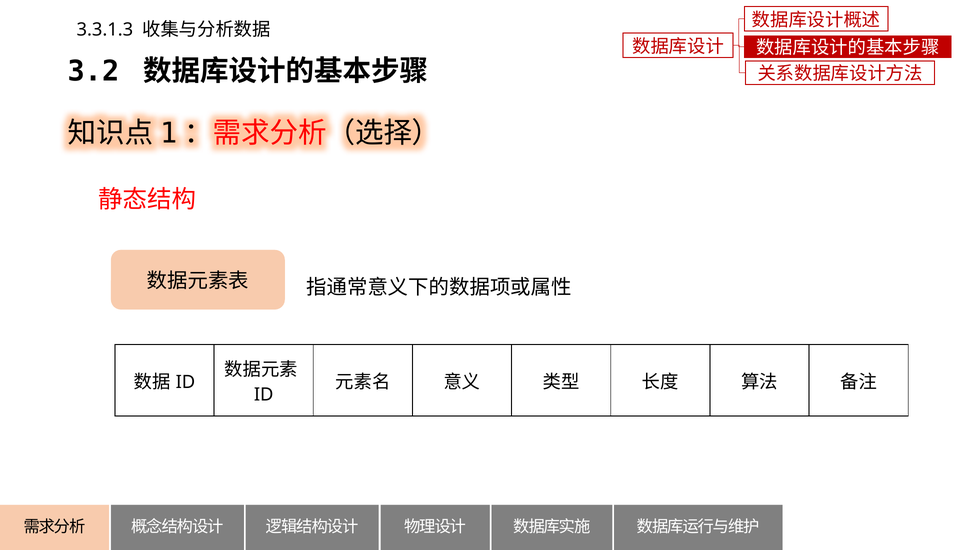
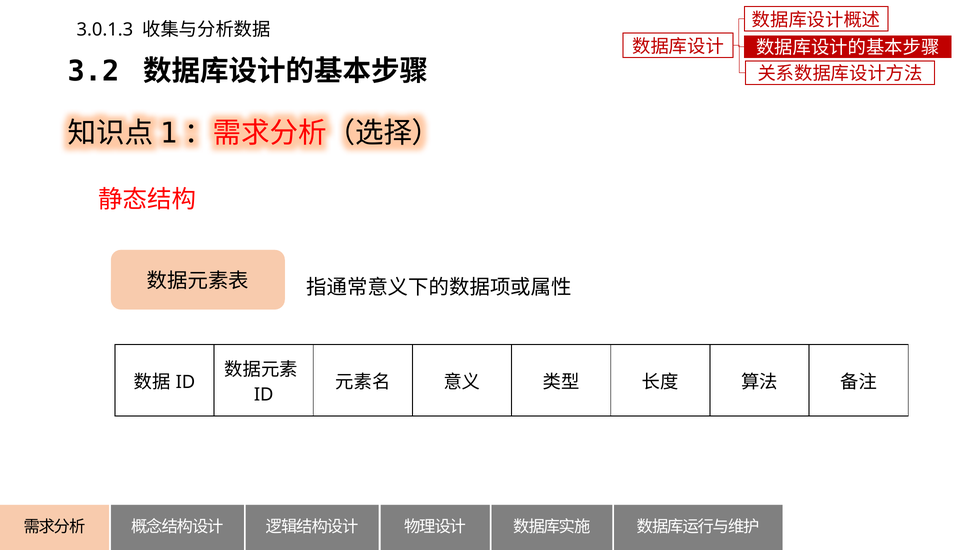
3.3.1.3: 3.3.1.3 -> 3.0.1.3
